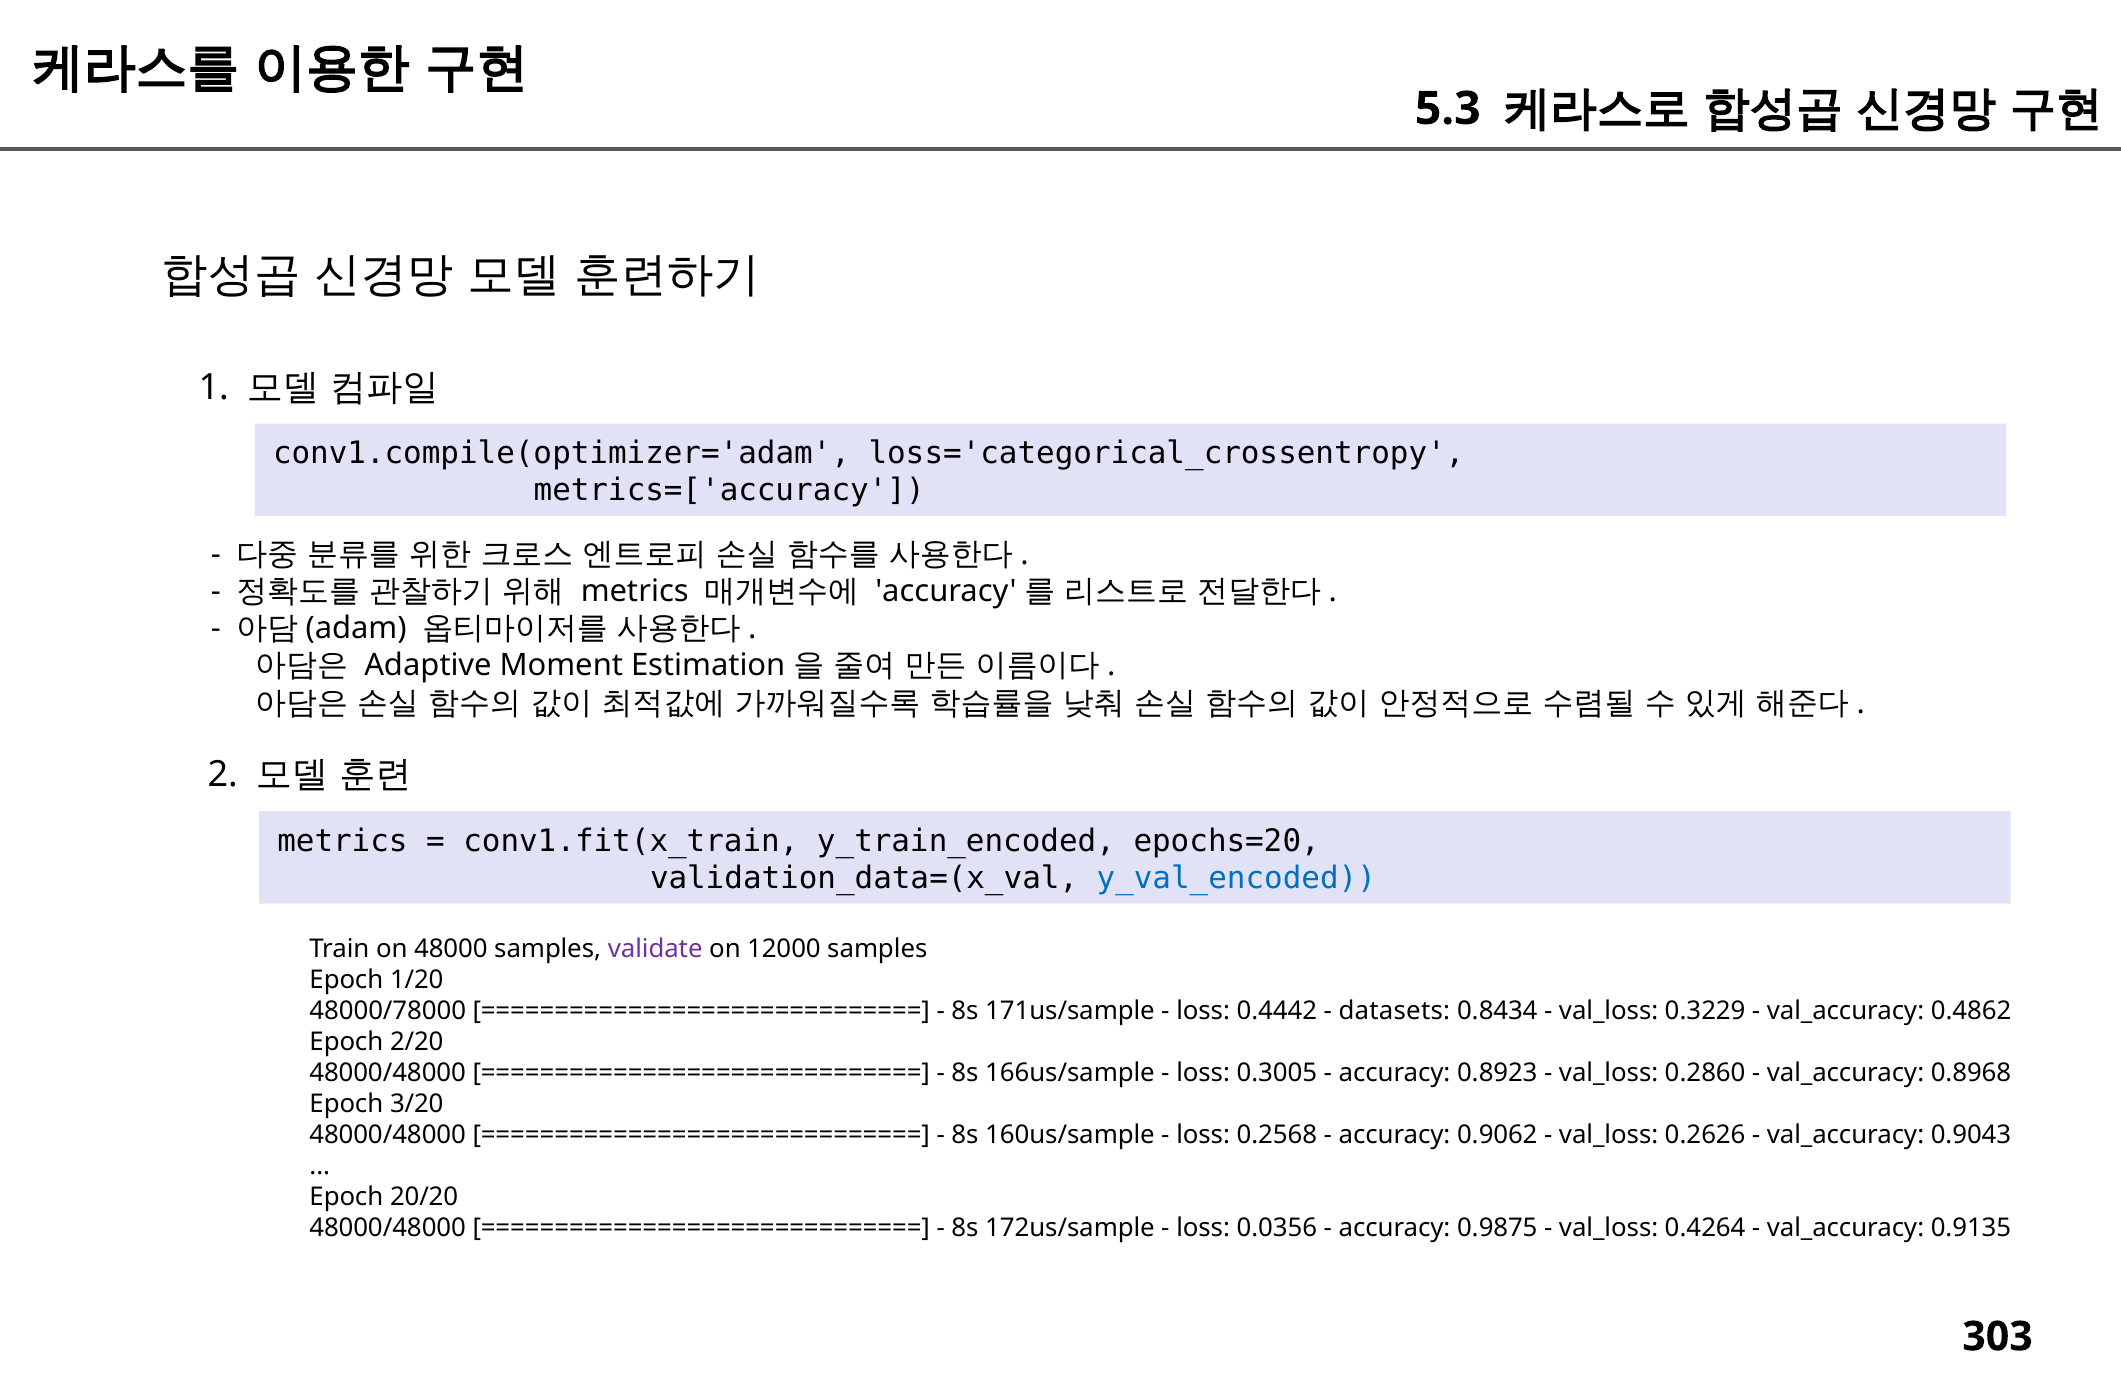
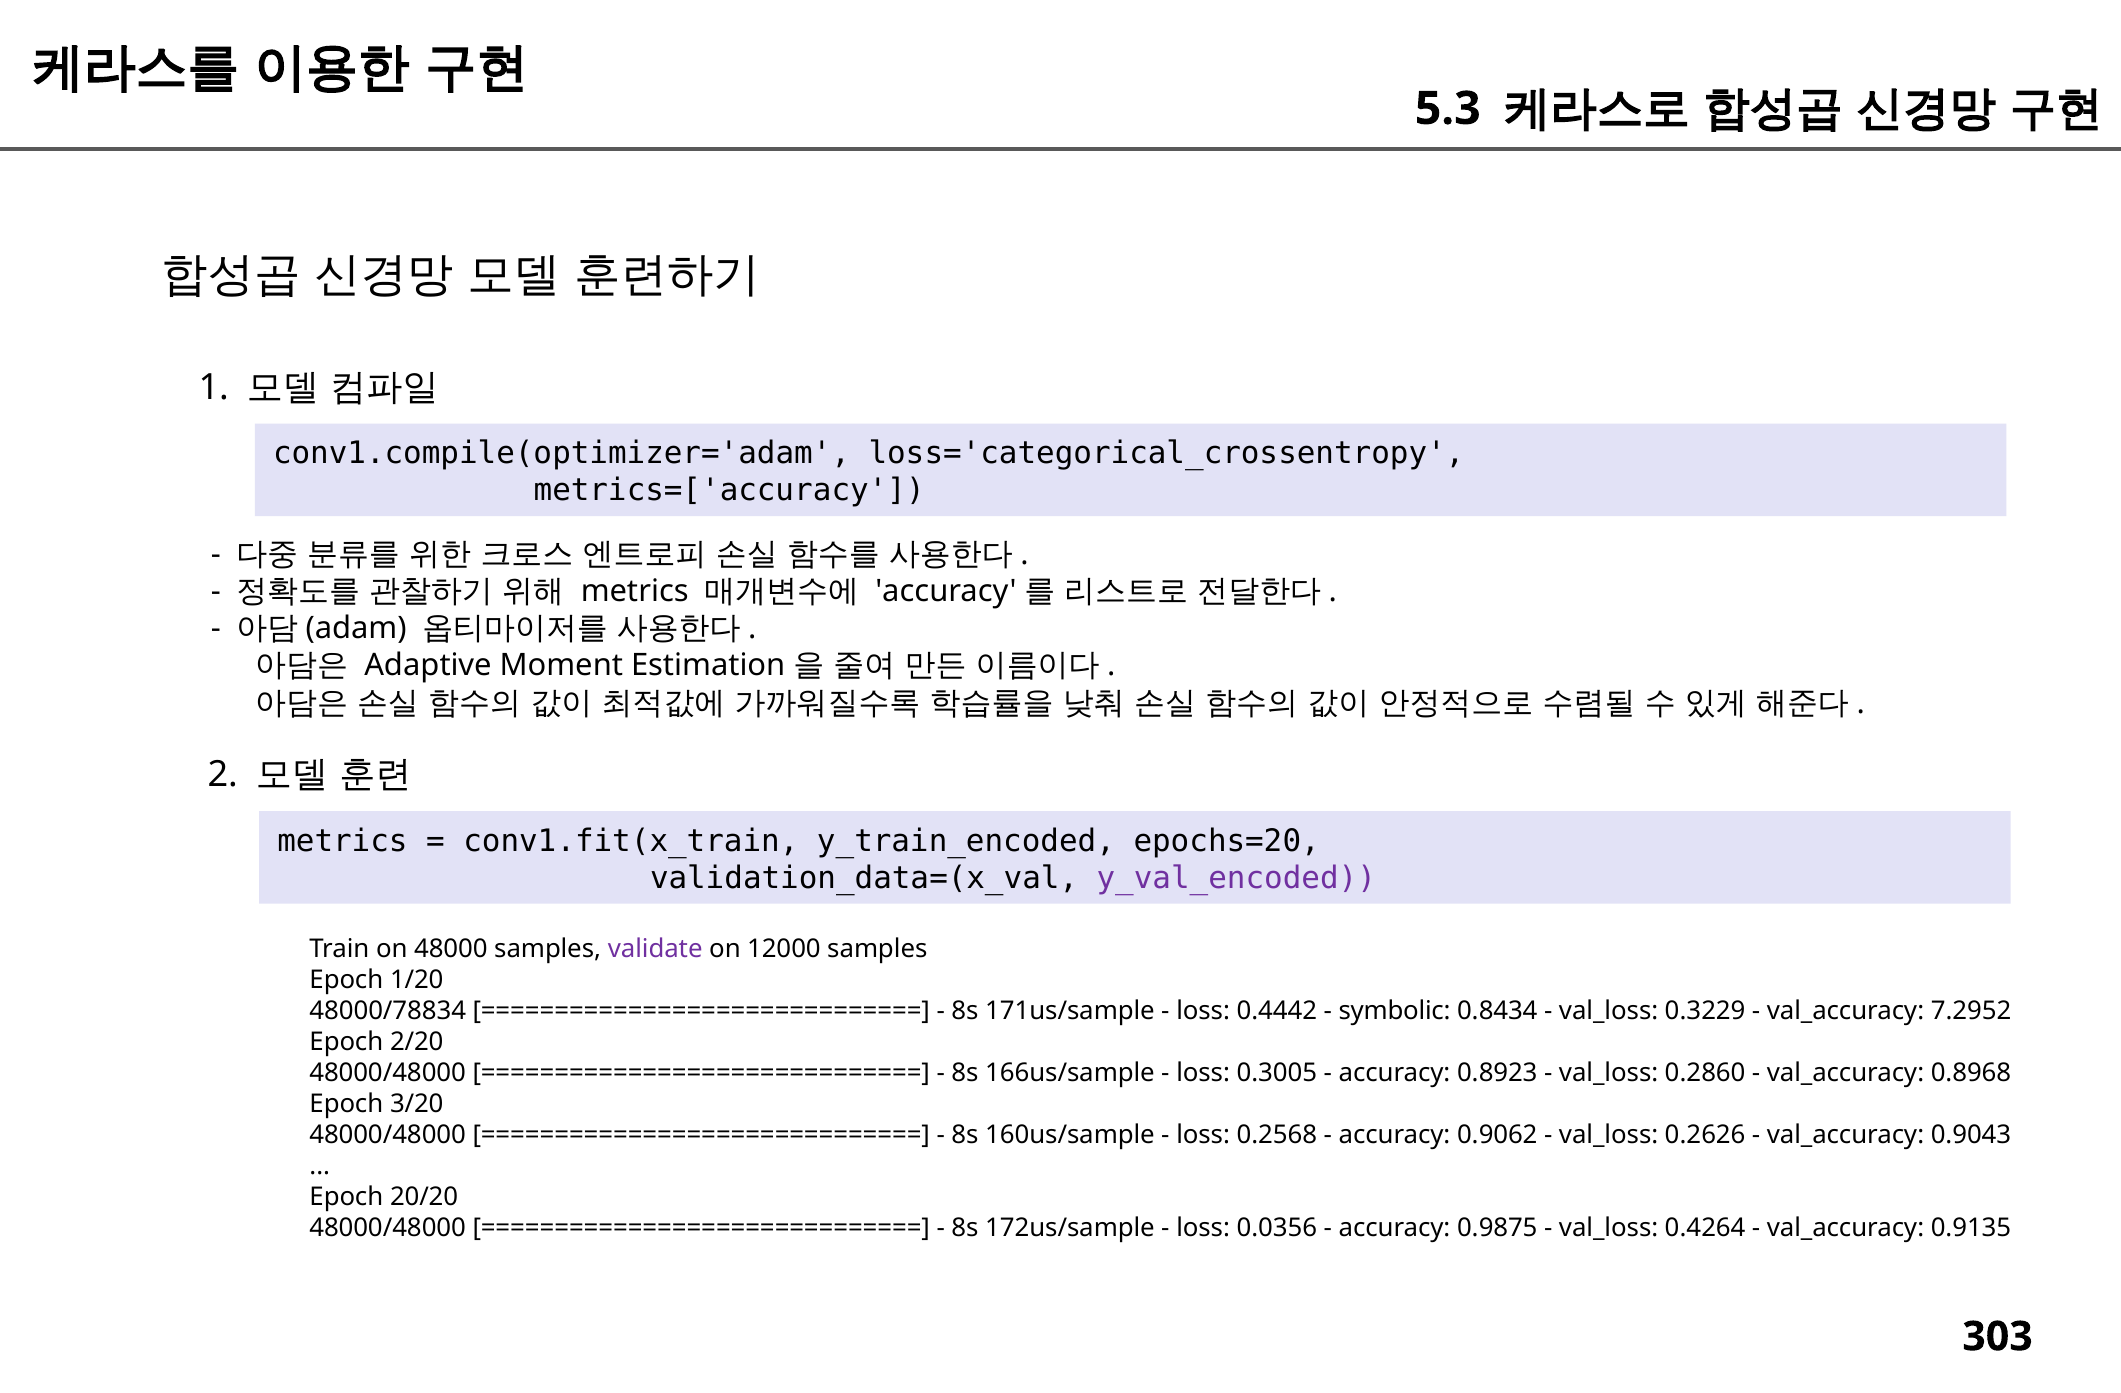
y_val_encoded colour: blue -> purple
48000/78000: 48000/78000 -> 48000/78834
datasets: datasets -> symbolic
0.4862: 0.4862 -> 7.2952
